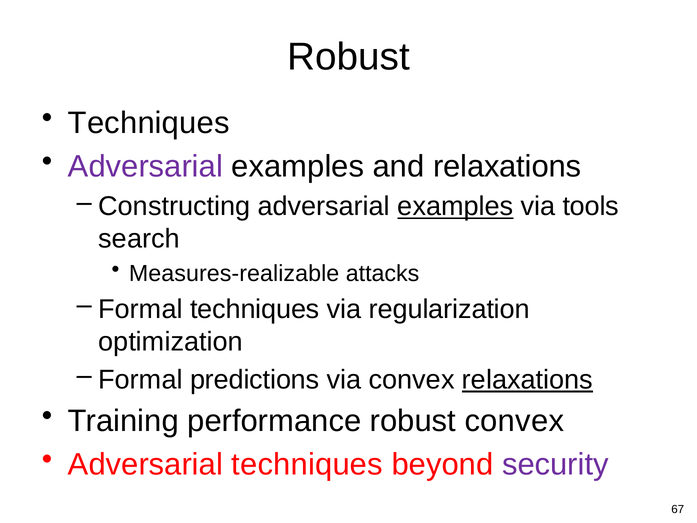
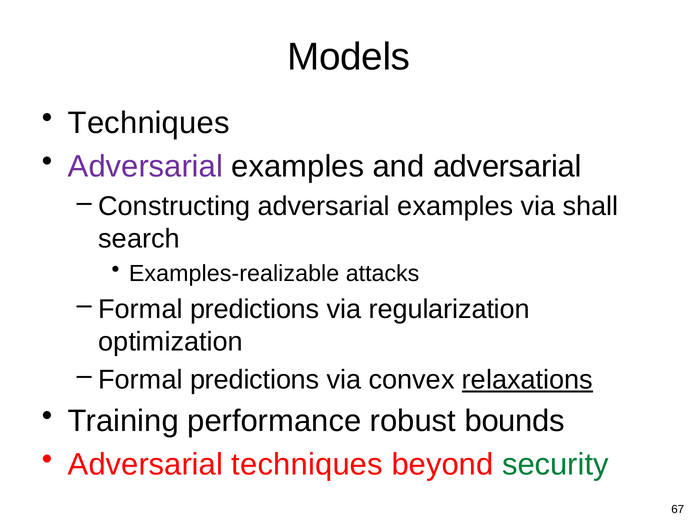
Robust at (348, 57): Robust -> Models
and relaxations: relaxations -> adversarial
examples at (455, 206) underline: present -> none
tools: tools -> shall
Measures-realizable: Measures-realizable -> Examples-realizable
techniques at (255, 309): techniques -> predictions
robust convex: convex -> bounds
security colour: purple -> green
